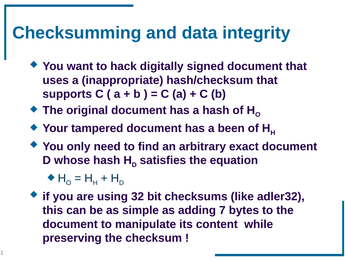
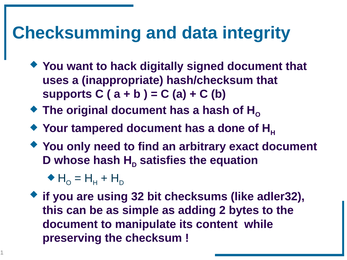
been: been -> done
7: 7 -> 2
